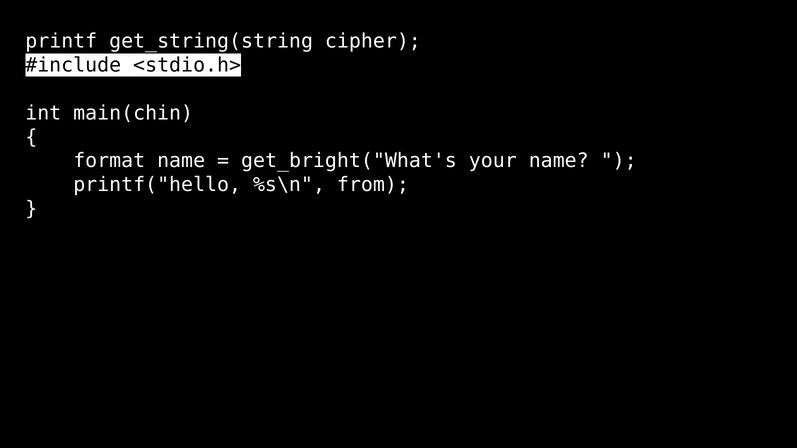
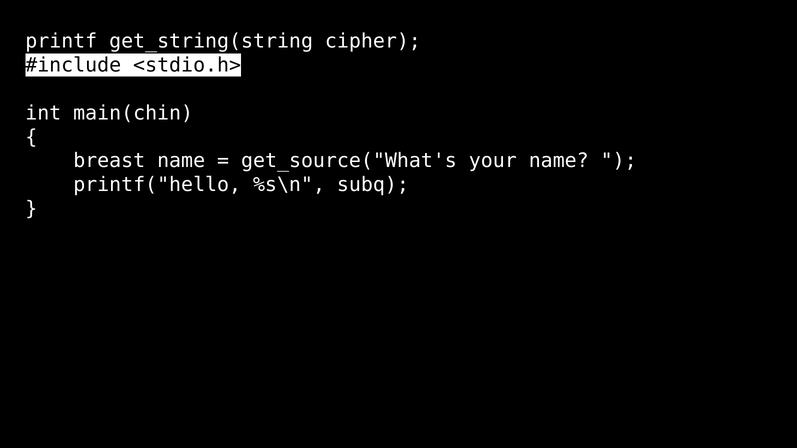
format: format -> breast
get_bright("What's: get_bright("What's -> get_source("What's
from: from -> subq
